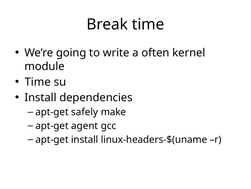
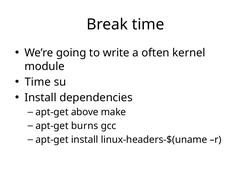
safely: safely -> above
agent: agent -> burns
